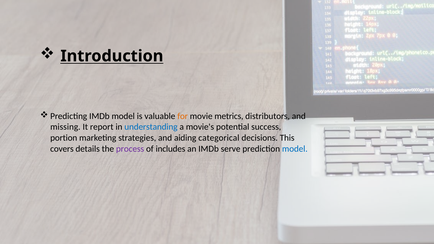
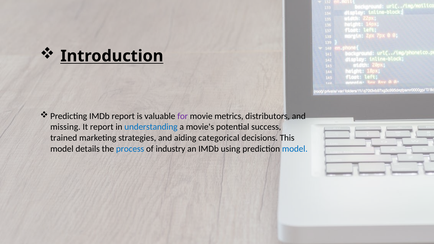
IMDb model: model -> report
for colour: orange -> purple
portion: portion -> trained
covers at (62, 149): covers -> model
process colour: purple -> blue
includes: includes -> industry
serve: serve -> using
